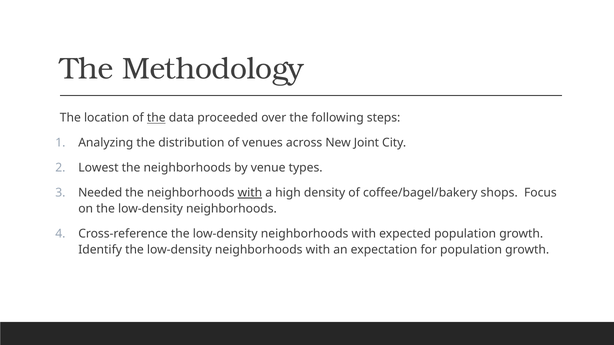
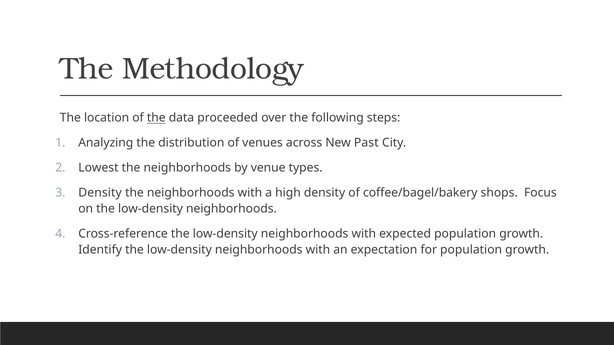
Joint: Joint -> Past
Needed at (100, 193): Needed -> Density
with at (250, 193) underline: present -> none
